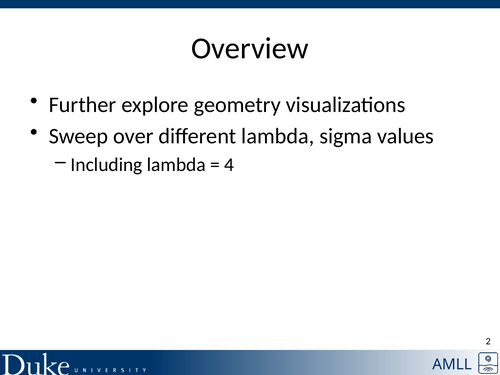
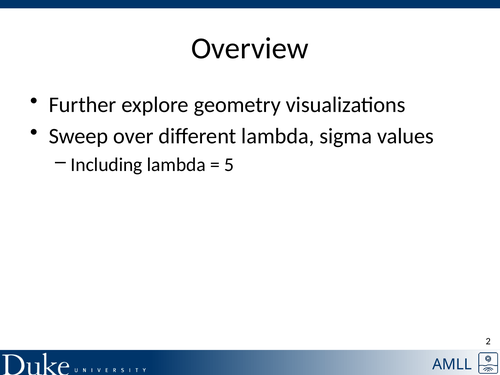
4: 4 -> 5
